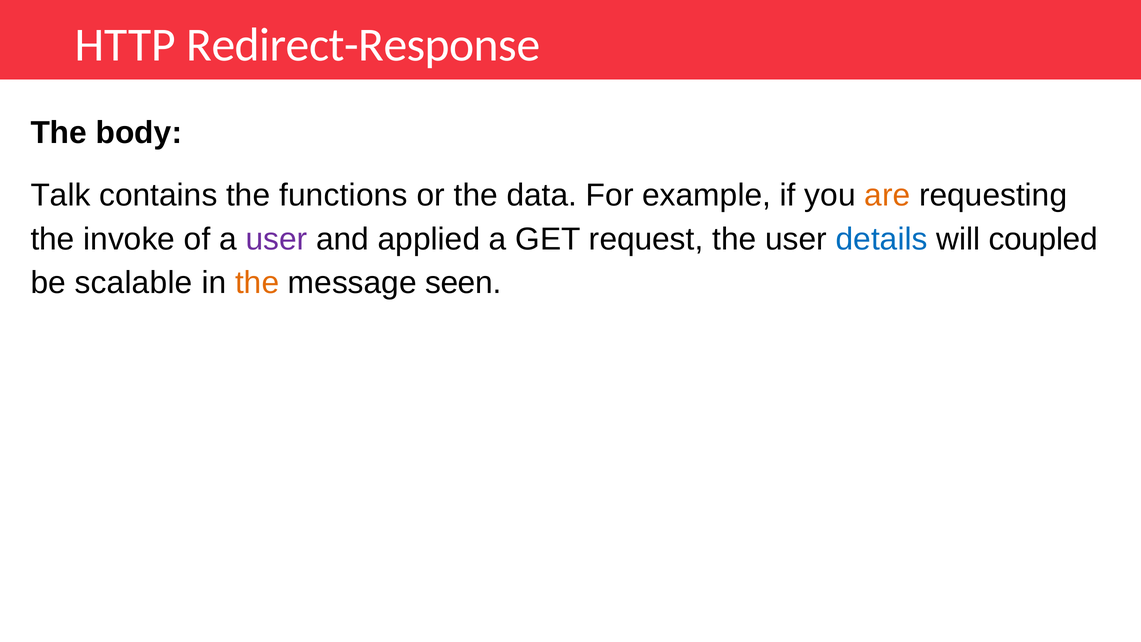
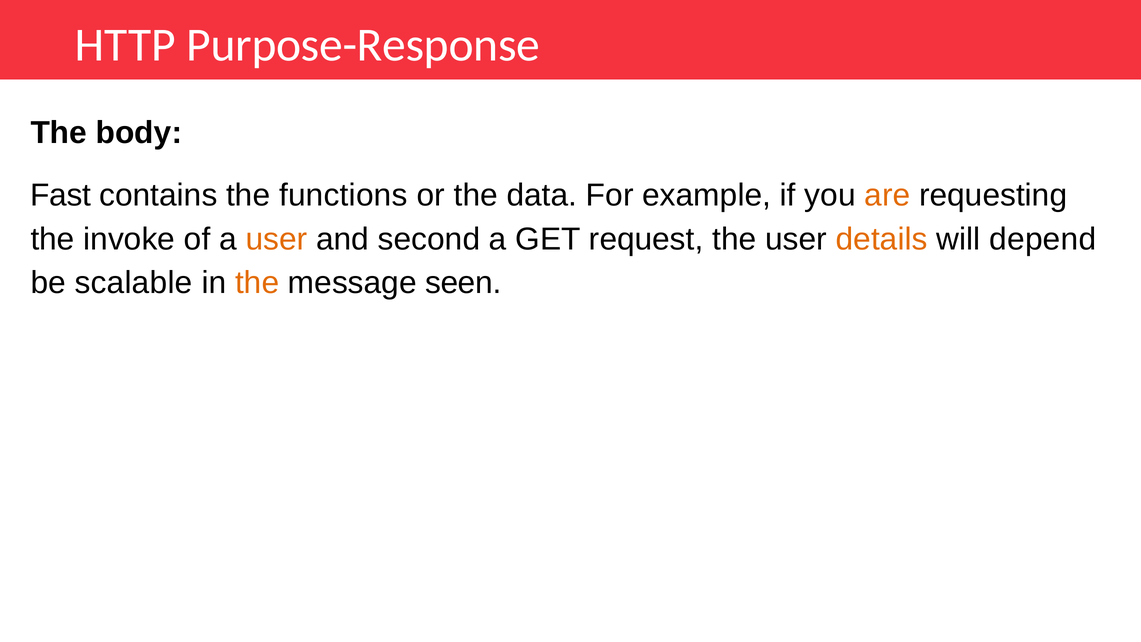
Redirect-Response: Redirect-Response -> Purpose-Response
Talk: Talk -> Fast
user at (276, 239) colour: purple -> orange
applied: applied -> second
details colour: blue -> orange
coupled: coupled -> depend
